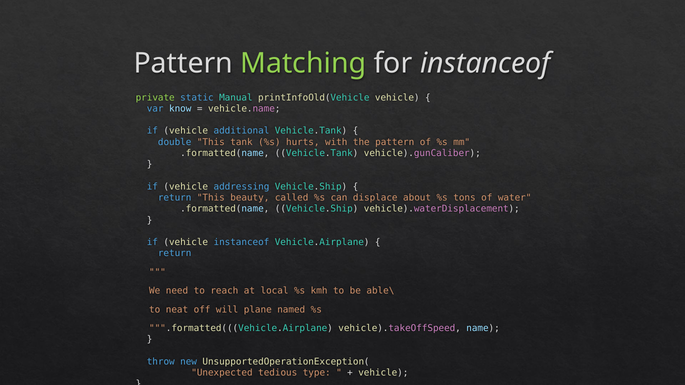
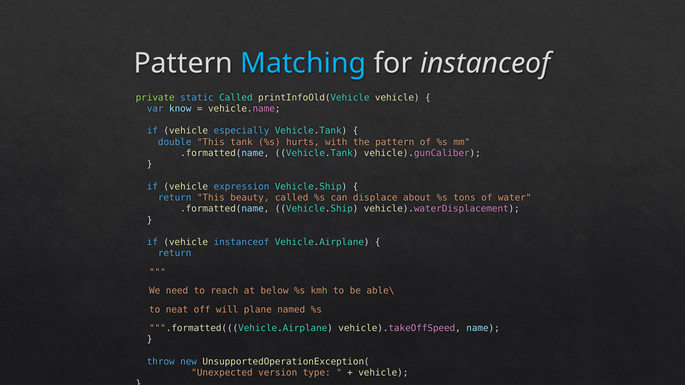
Matching colour: light green -> light blue
static Manual: Manual -> Called
additional: additional -> especially
addressing: addressing -> expression
local: local -> below
tedious: tedious -> version
